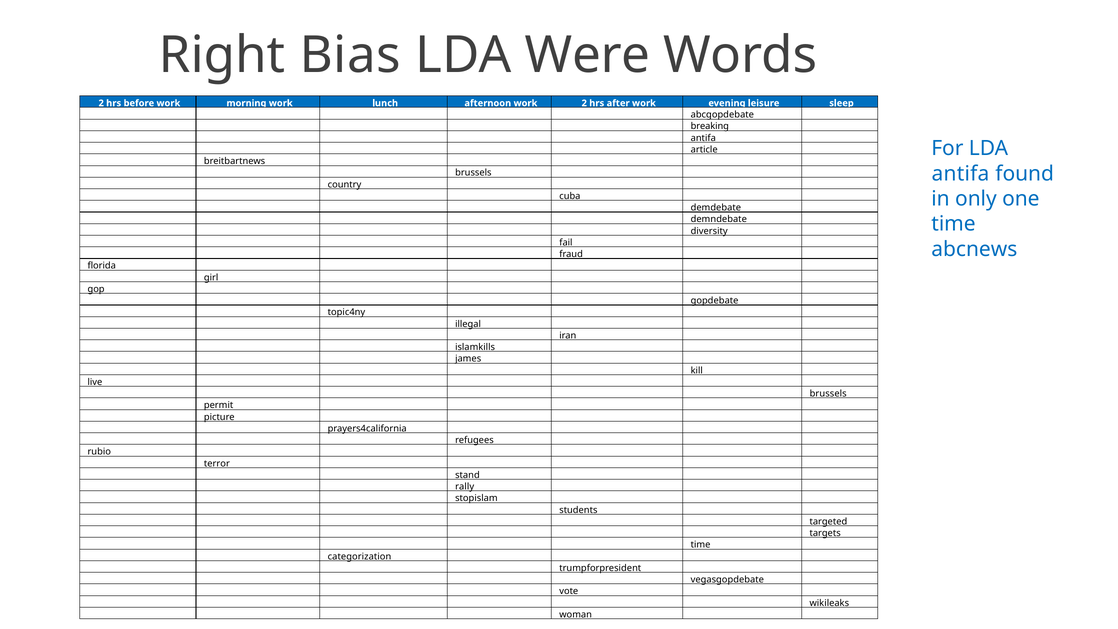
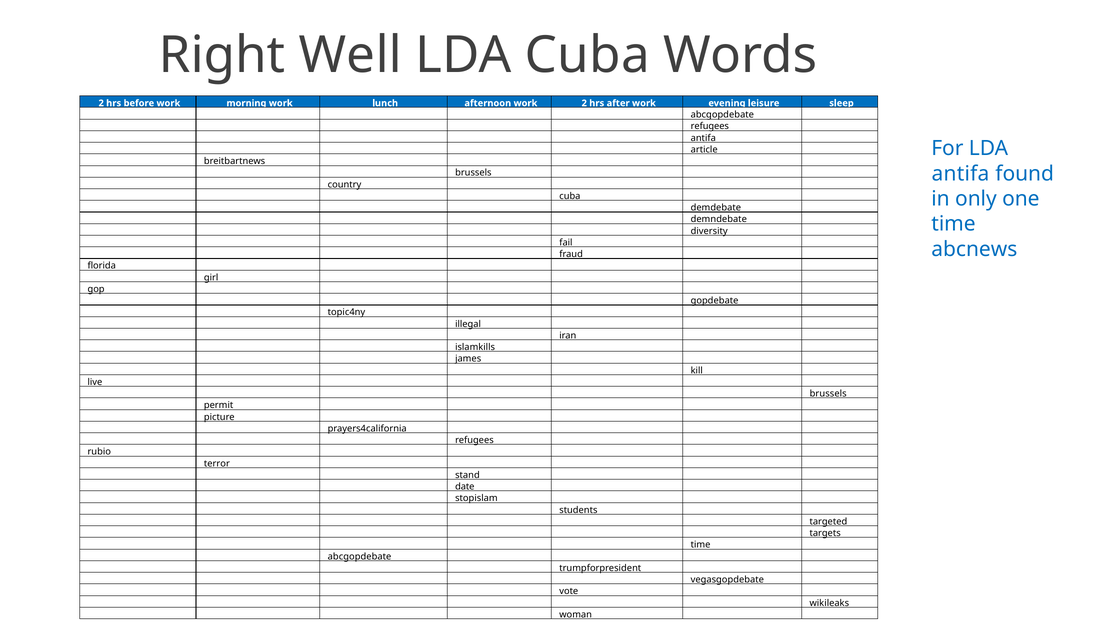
Bias: Bias -> Well
LDA Were: Were -> Cuba
breaking at (710, 126): breaking -> refugees
rally: rally -> date
categorization at (360, 556): categorization -> abcgopdebate
